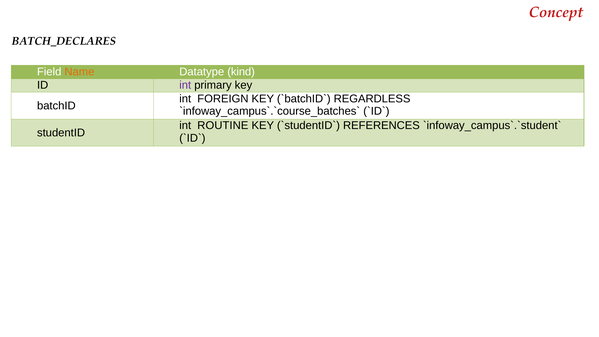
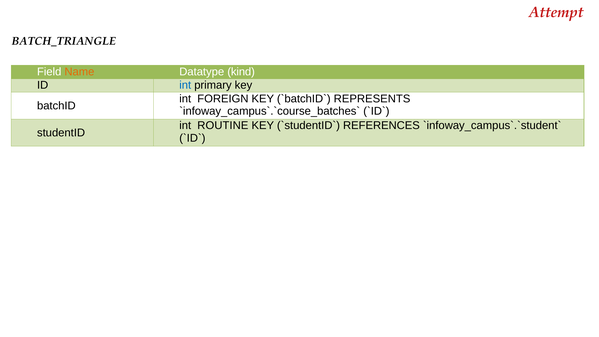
Concept: Concept -> Attempt
BATCH_DECLARES: BATCH_DECLARES -> BATCH_TRIANGLE
int at (185, 85) colour: purple -> blue
REGARDLESS: REGARDLESS -> REPRESENTS
